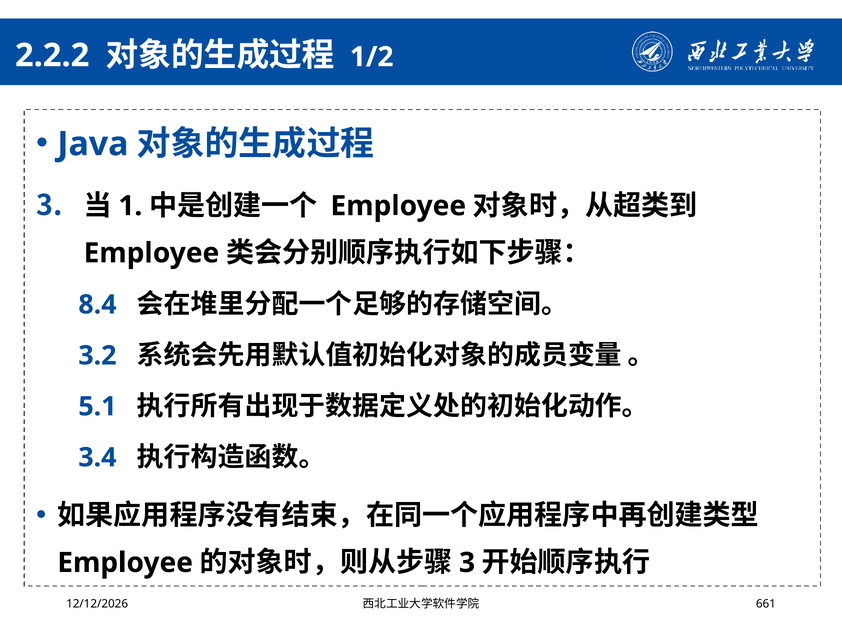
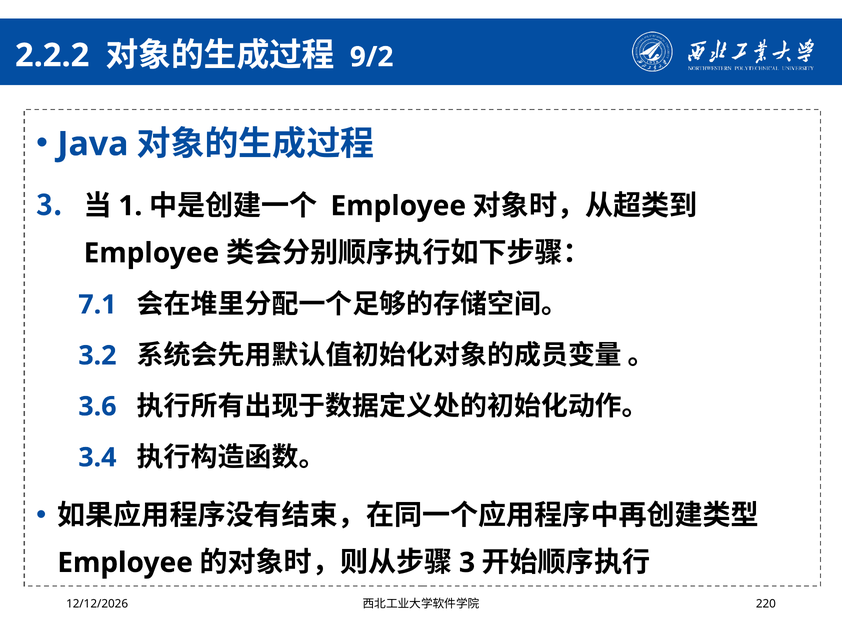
1/2: 1/2 -> 9/2
8.4: 8.4 -> 7.1
5.1: 5.1 -> 3.6
661: 661 -> 220
